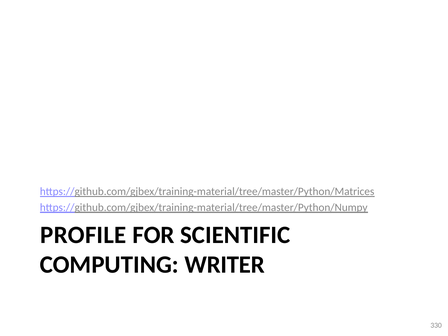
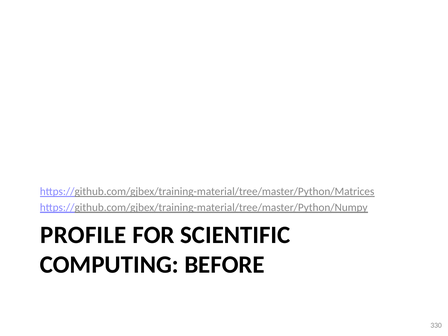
WRITER: WRITER -> BEFORE
